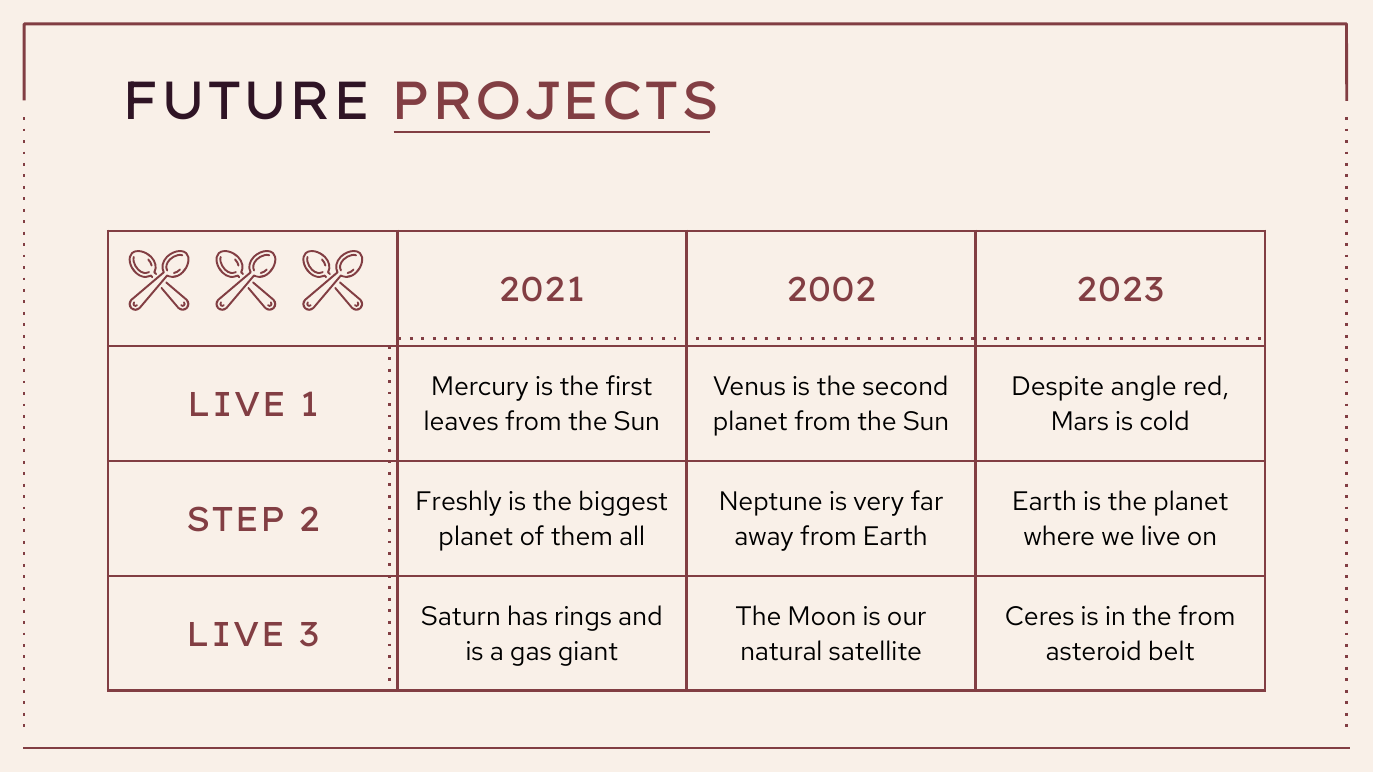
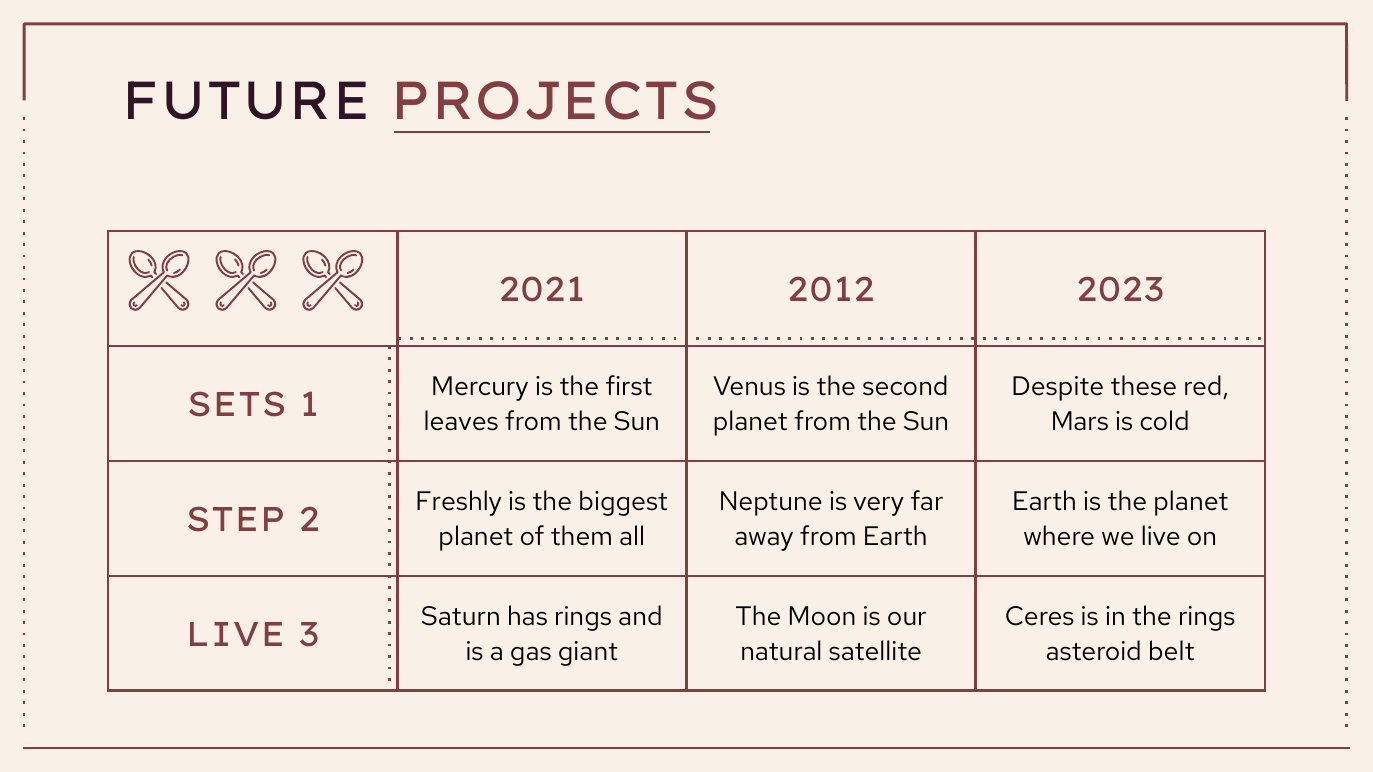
2002: 2002 -> 2012
angle: angle -> these
LIVE at (237, 405): LIVE -> SETS
the from: from -> rings
